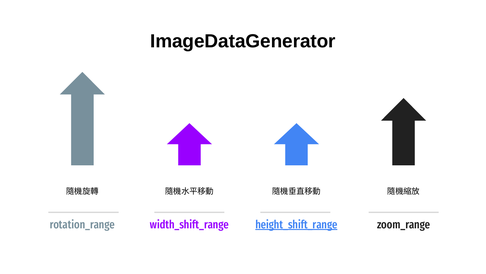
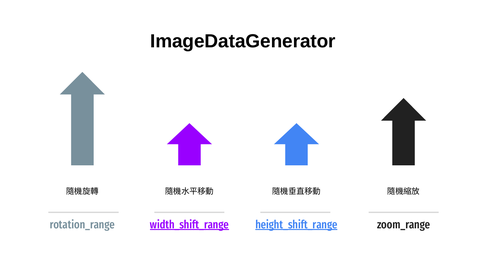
width_shift_range underline: none -> present
